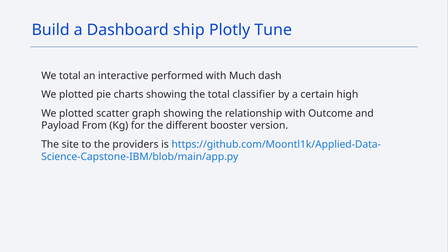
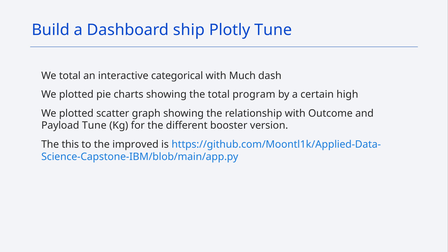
performed: performed -> categorical
classifier: classifier -> program
Payload From: From -> Tune
site: site -> this
providers: providers -> improved
